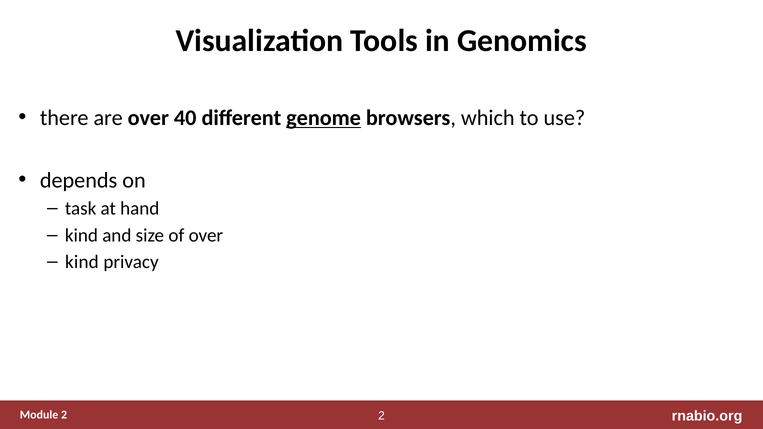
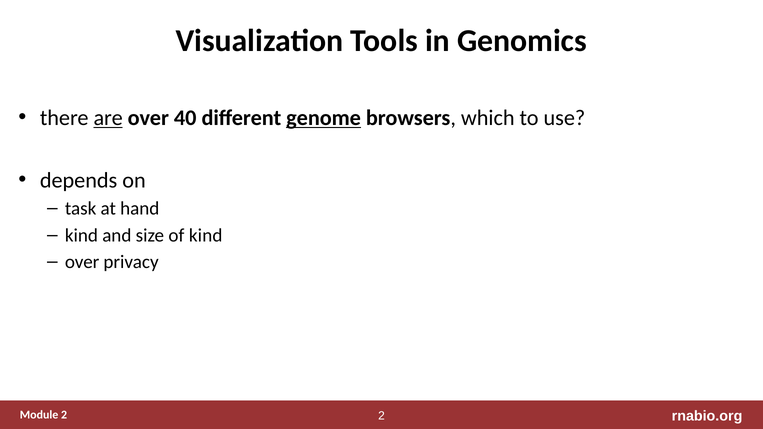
are underline: none -> present
of over: over -> kind
kind at (82, 262): kind -> over
